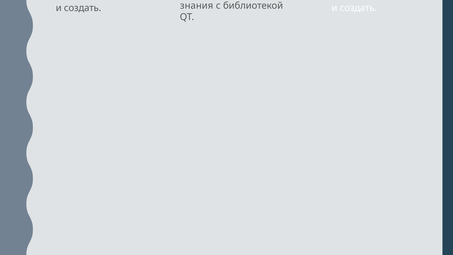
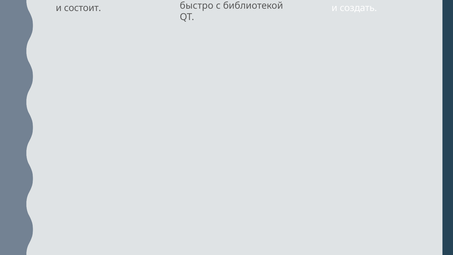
знания at (197, 6): знания -> быстро
создать at (83, 8): создать -> состоит
